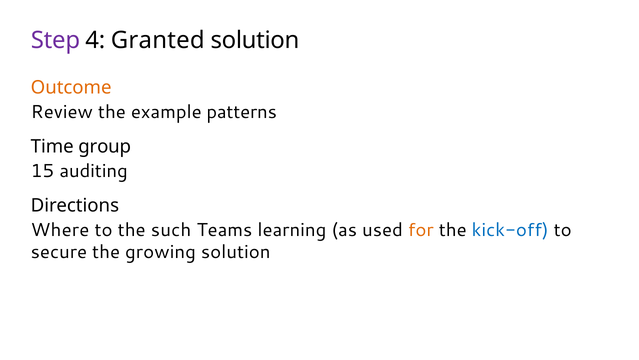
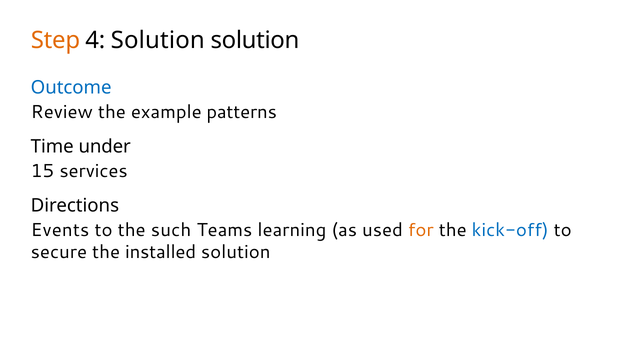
Step colour: purple -> orange
4 Granted: Granted -> Solution
Outcome colour: orange -> blue
group: group -> under
auditing: auditing -> services
Where: Where -> Events
growing: growing -> installed
